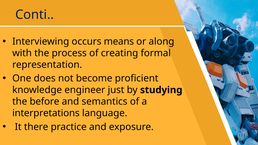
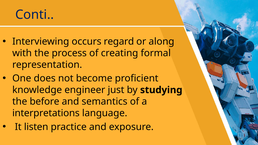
means: means -> regard
there: there -> listen
